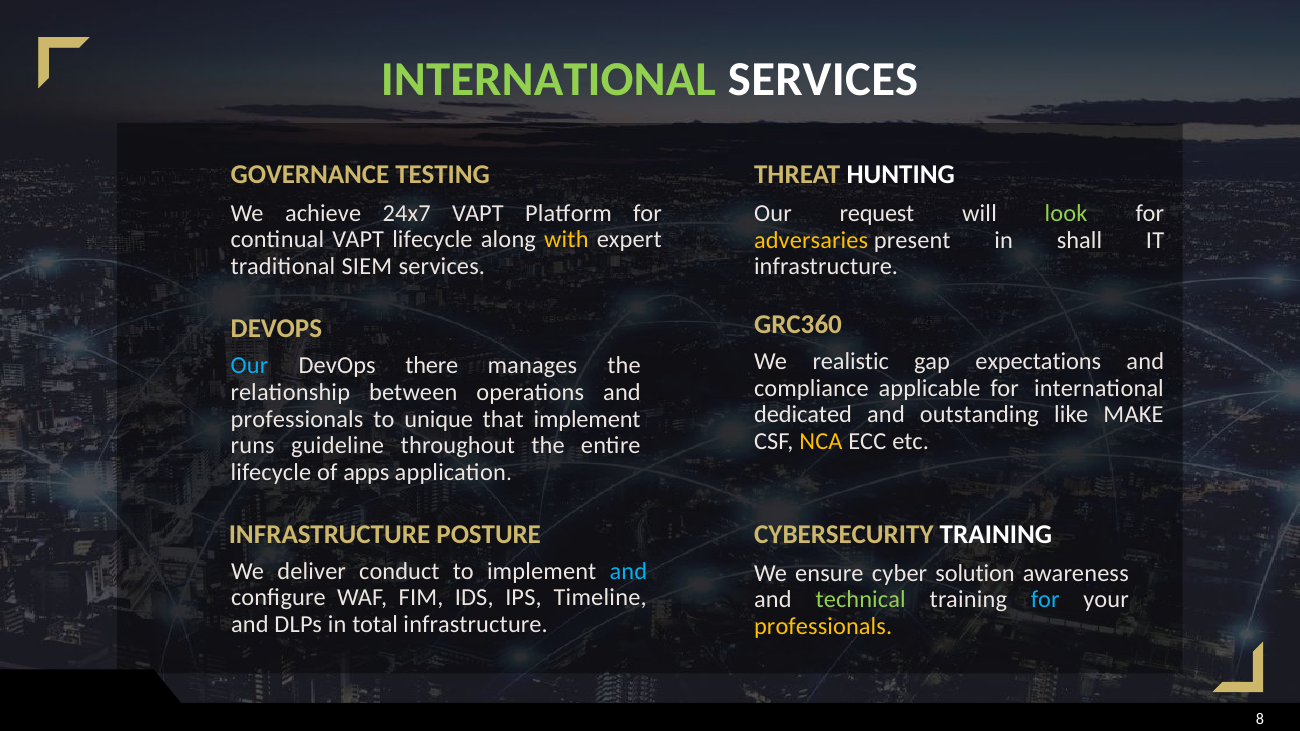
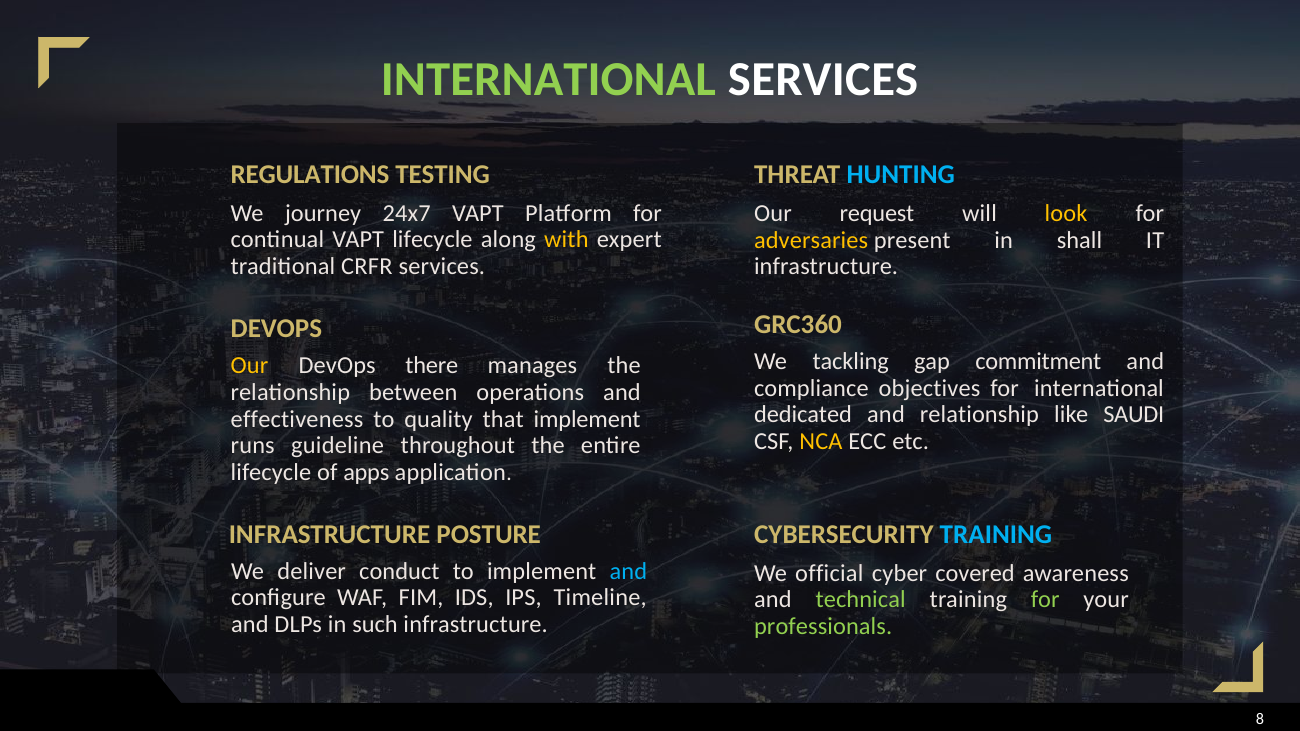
GOVERNANCE: GOVERNANCE -> REGULATIONS
HUNTING colour: white -> light blue
achieve: achieve -> journey
look colour: light green -> yellow
SIEM: SIEM -> CRFR
realistic: realistic -> tackling
expectations: expectations -> commitment
Our at (250, 366) colour: light blue -> yellow
applicable: applicable -> objectives
and outstanding: outstanding -> relationship
MAKE: MAKE -> SAUDI
professionals at (297, 419): professionals -> effectiveness
unique: unique -> quality
TRAINING at (996, 535) colour: white -> light blue
ensure: ensure -> official
solution: solution -> covered
for at (1045, 600) colour: light blue -> light green
total: total -> such
professionals at (823, 627) colour: yellow -> light green
